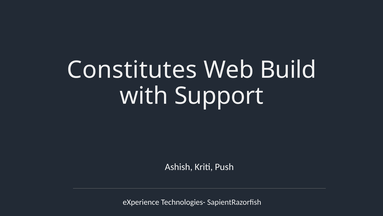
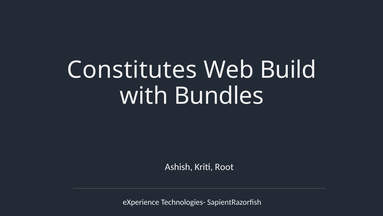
Support: Support -> Bundles
Push: Push -> Root
